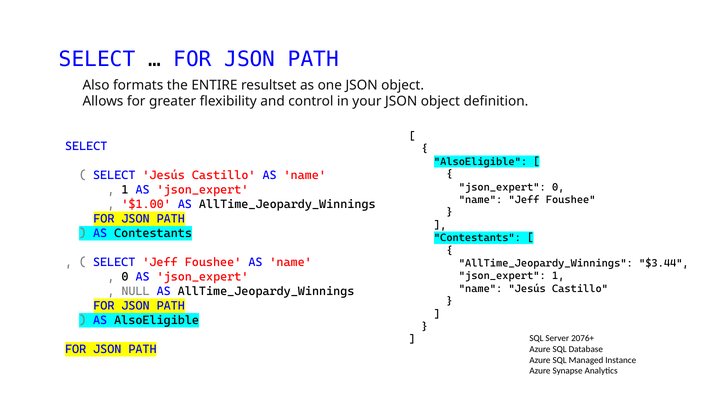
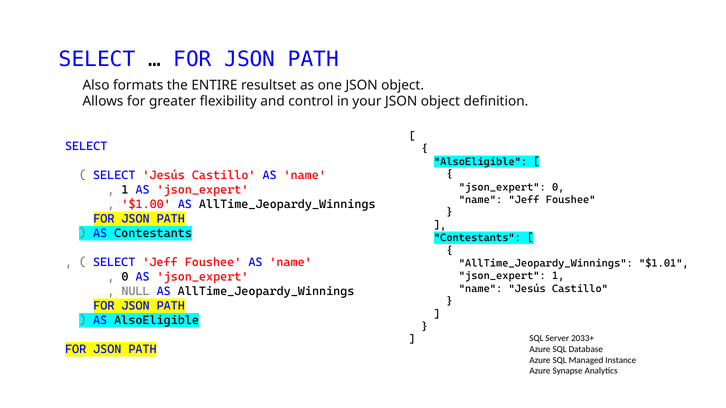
$3.44: $3.44 -> $1.01
2076+: 2076+ -> 2033+
